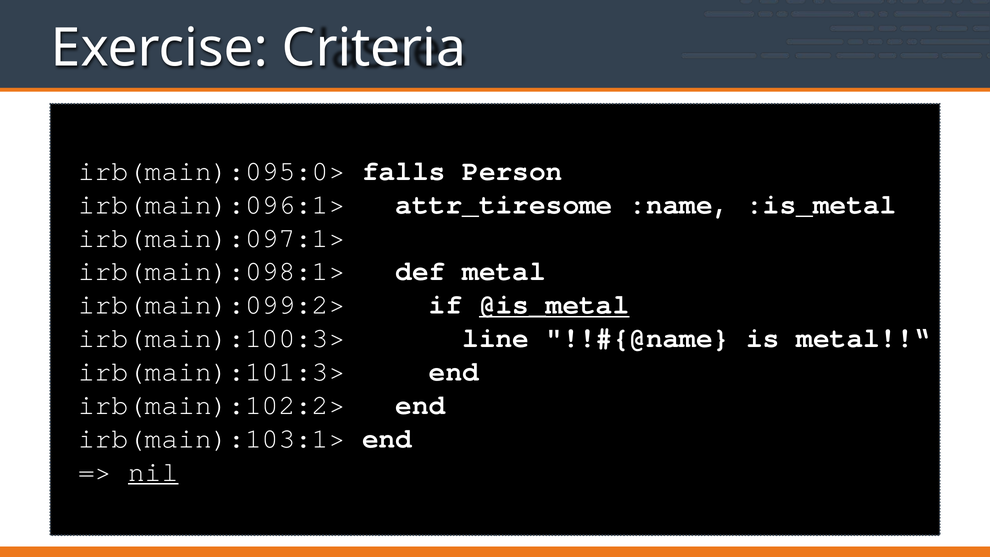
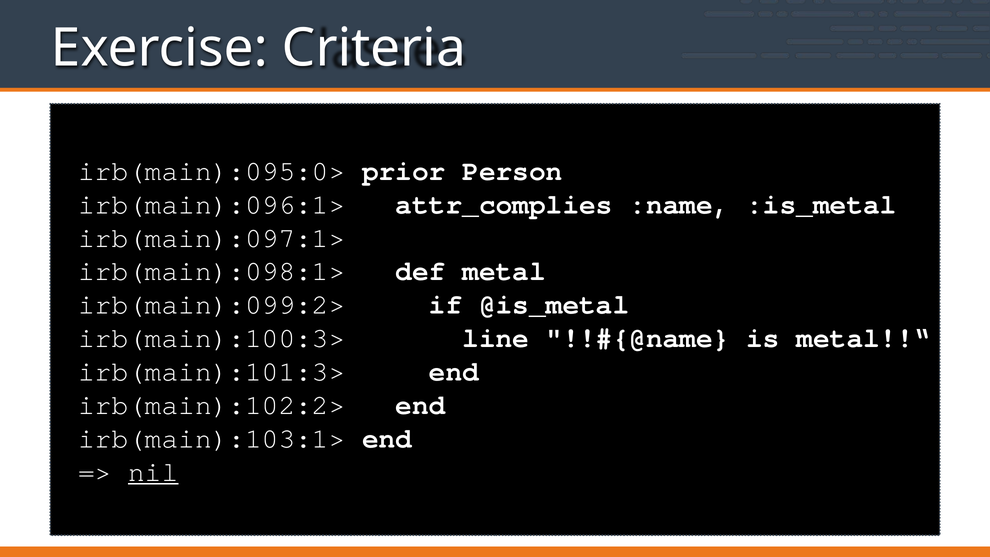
falls: falls -> prior
attr_tiresome: attr_tiresome -> attr_complies
@is_metal underline: present -> none
